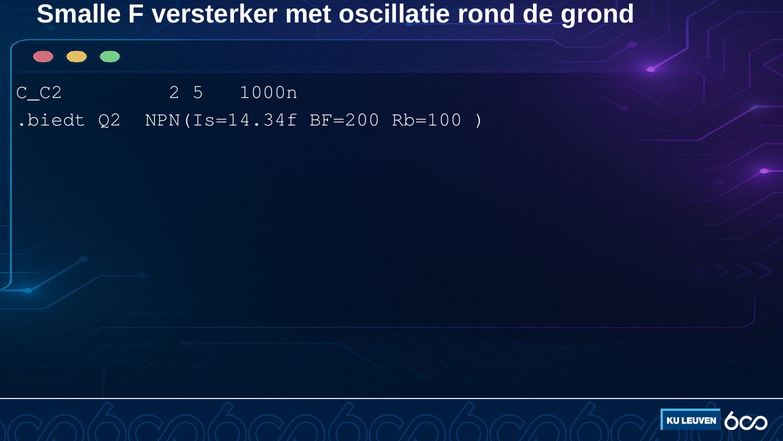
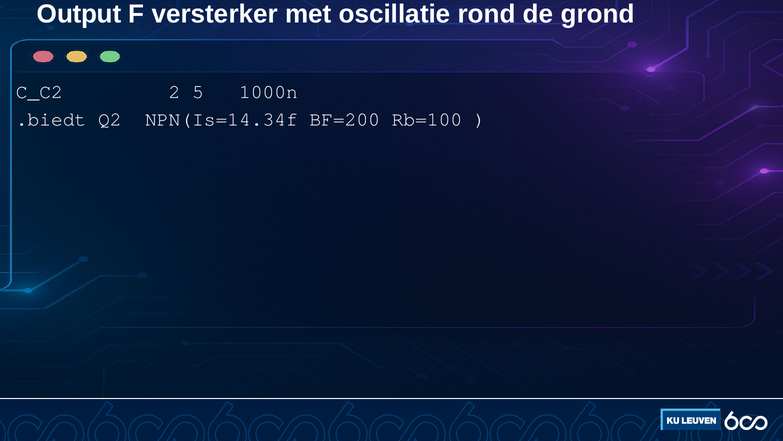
Smalle: Smalle -> Output
